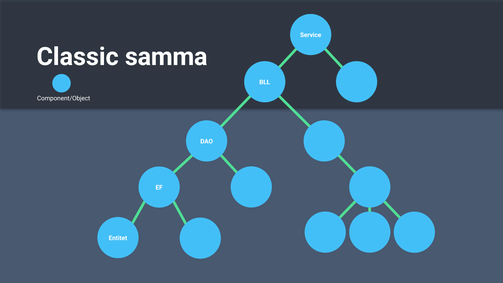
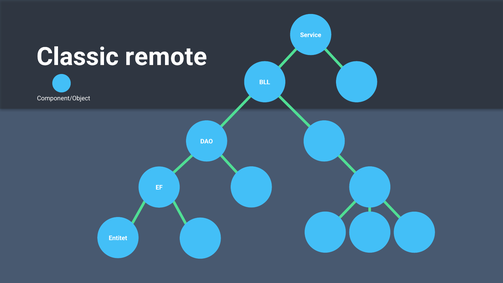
samma: samma -> remote
